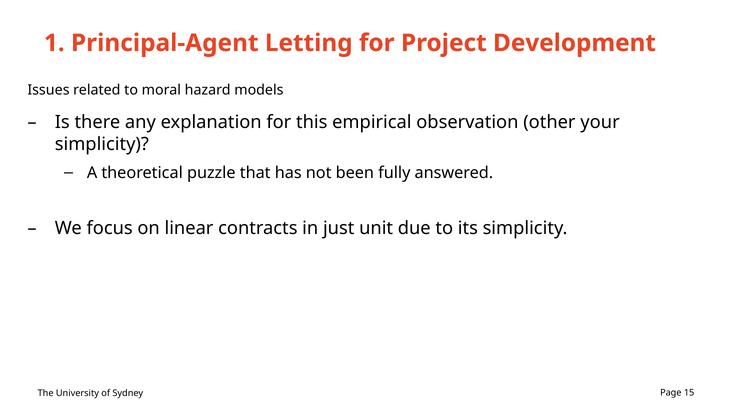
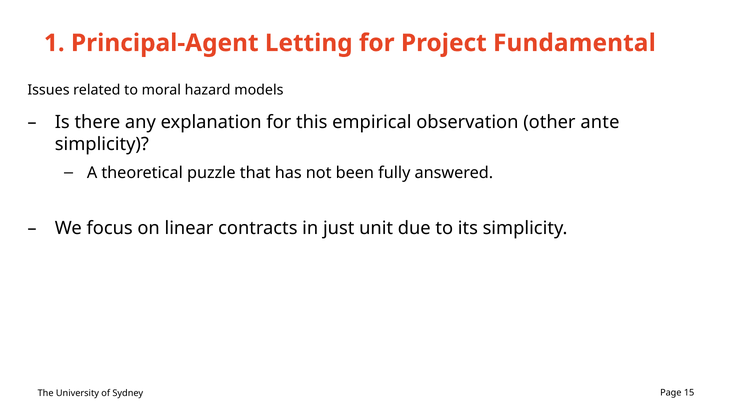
Development: Development -> Fundamental
your: your -> ante
